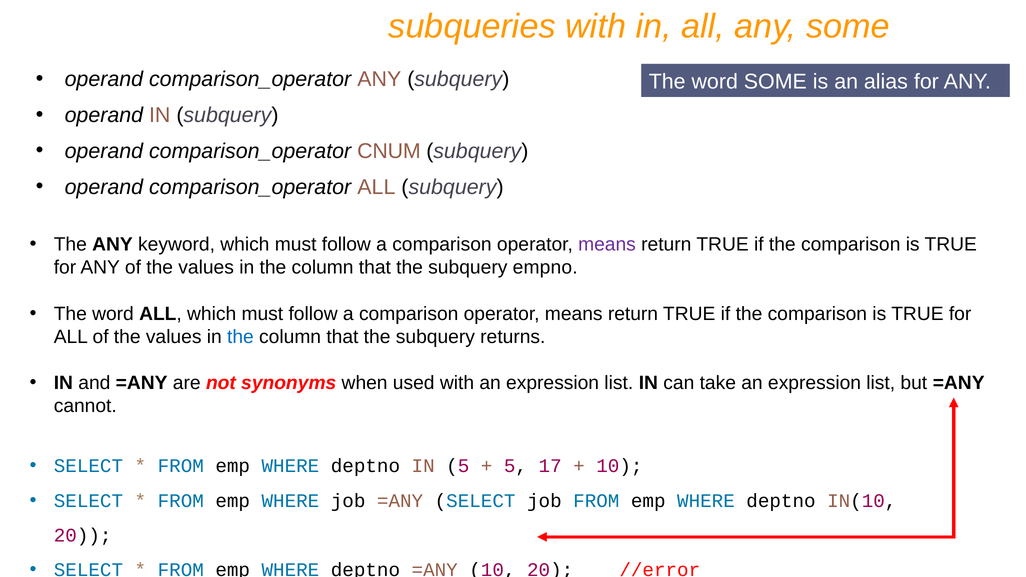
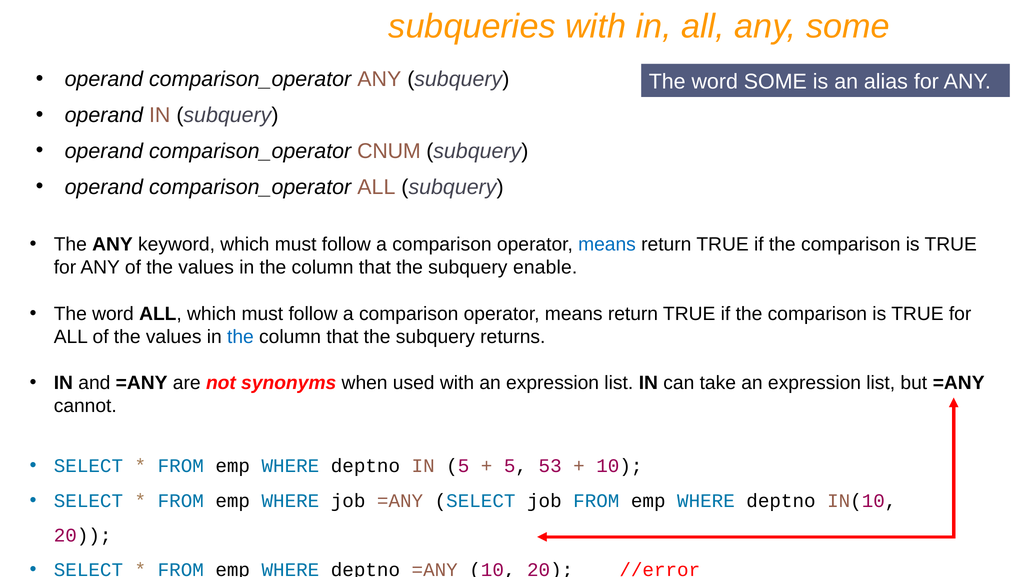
means at (607, 245) colour: purple -> blue
empno: empno -> enable
17: 17 -> 53
